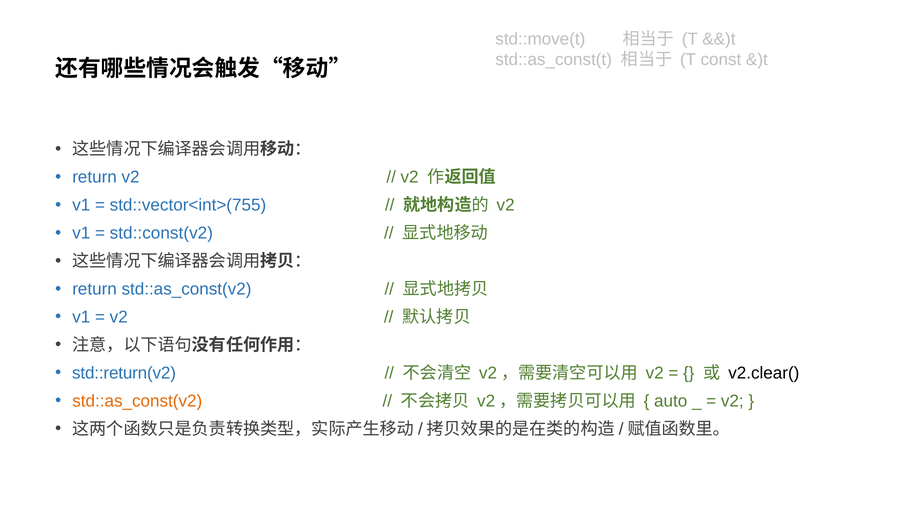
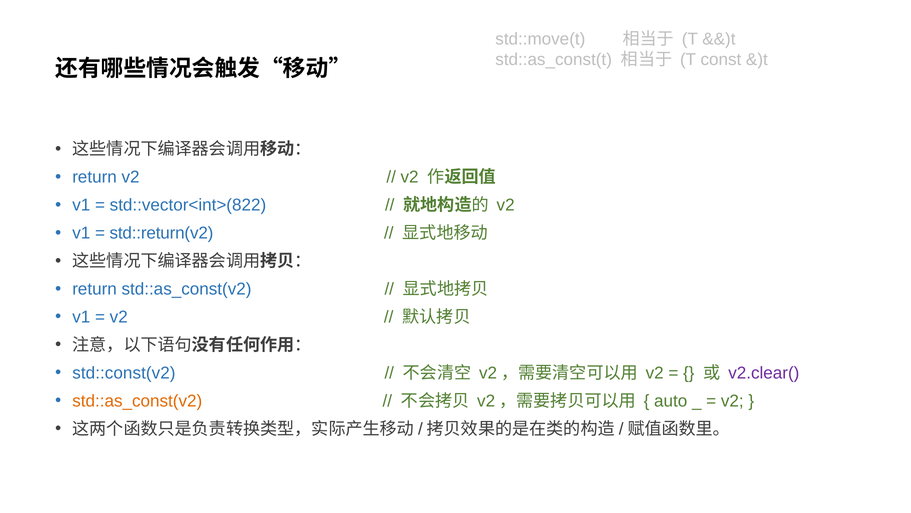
std::vector<int>(755: std::vector<int>(755 -> std::vector<int>(822
std::const(v2: std::const(v2 -> std::return(v2
std::return(v2: std::return(v2 -> std::const(v2
v2.clear( colour: black -> purple
